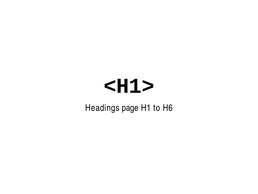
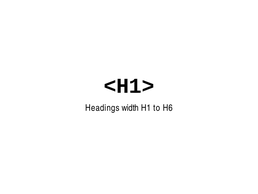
page: page -> width
